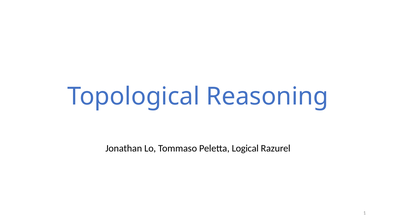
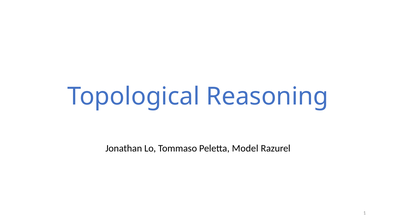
Logical: Logical -> Model
